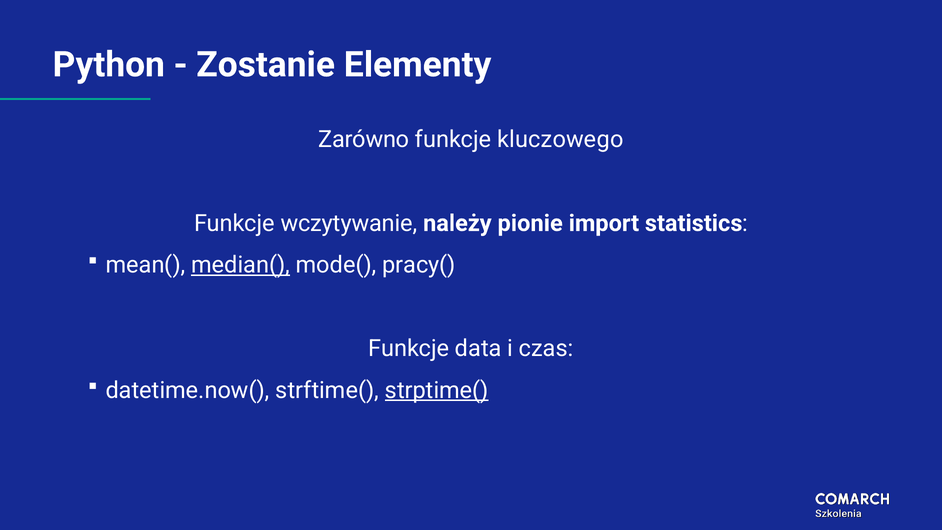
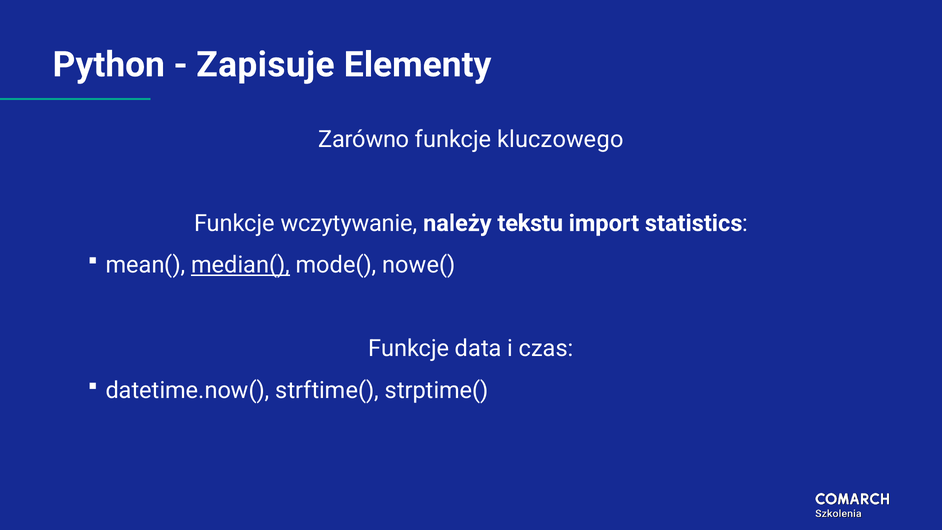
Zostanie: Zostanie -> Zapisuje
pionie: pionie -> tekstu
pracy(: pracy( -> nowe(
strptime( underline: present -> none
